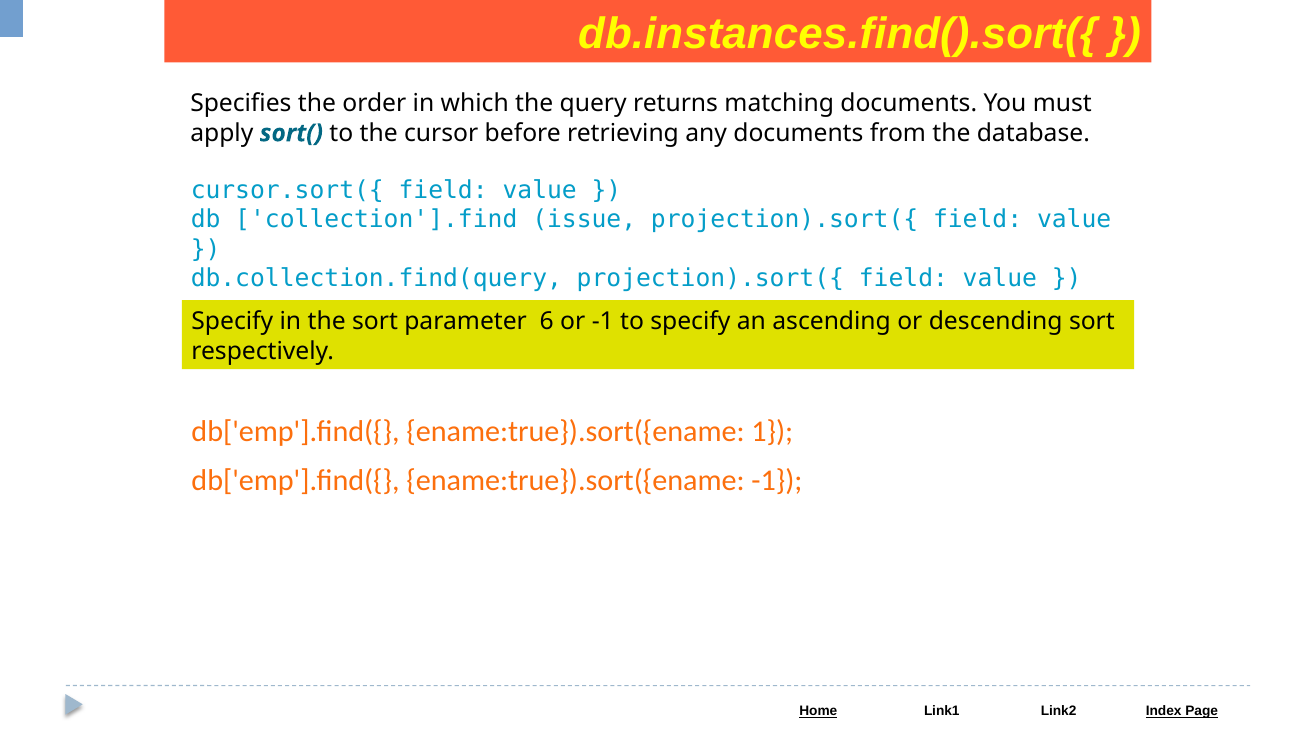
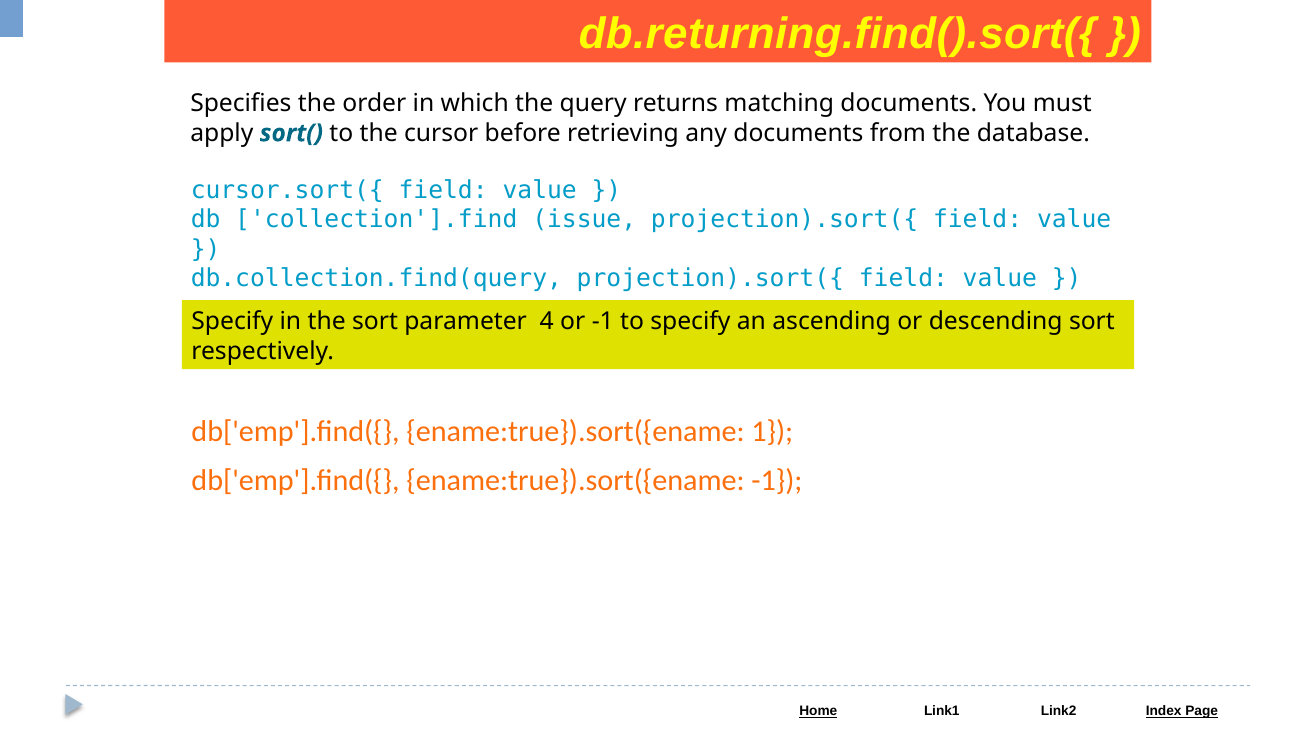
db.instances.find().sort({: db.instances.find().sort({ -> db.returning.find().sort({
6: 6 -> 4
